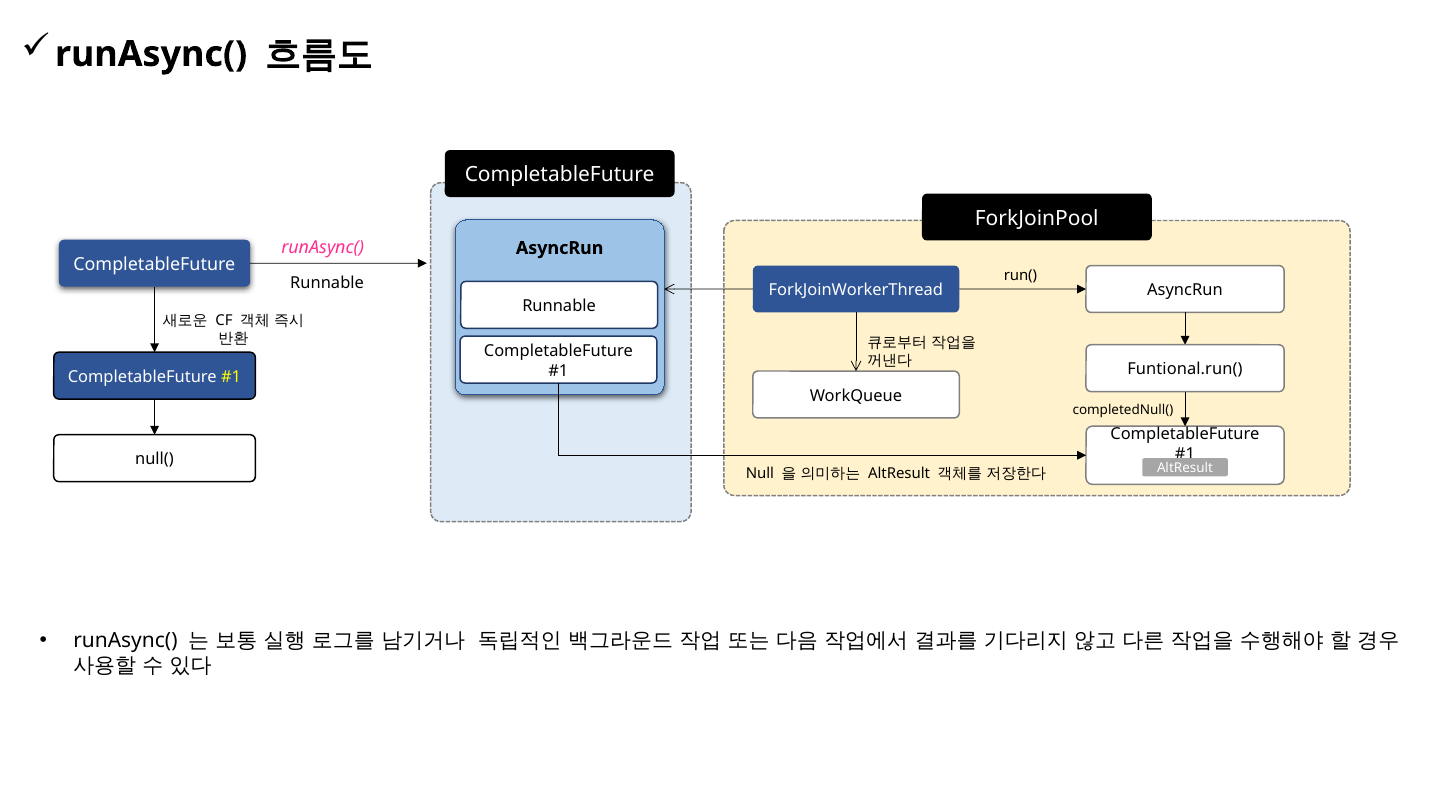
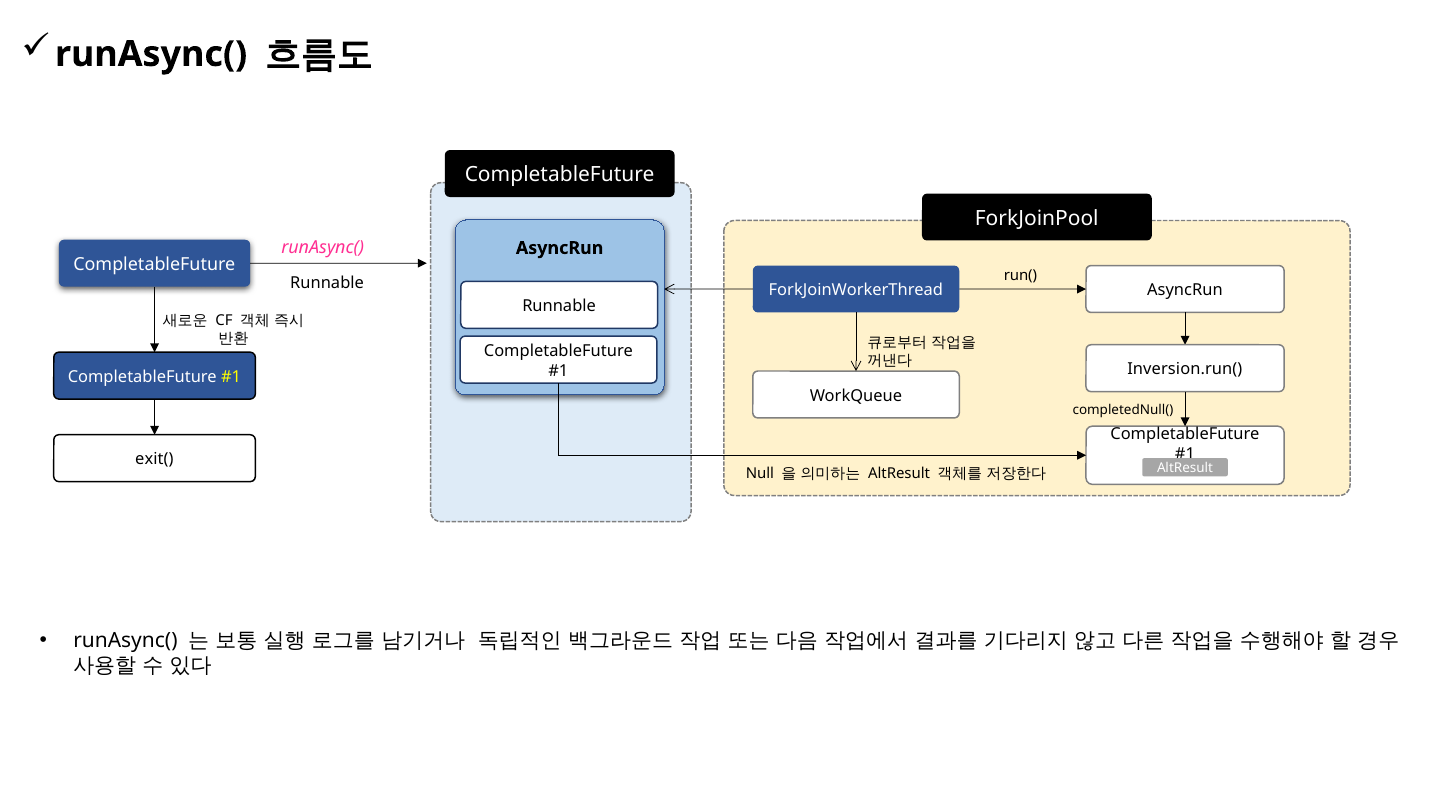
Funtional.run(: Funtional.run( -> Inversion.run(
null(: null( -> exit(
